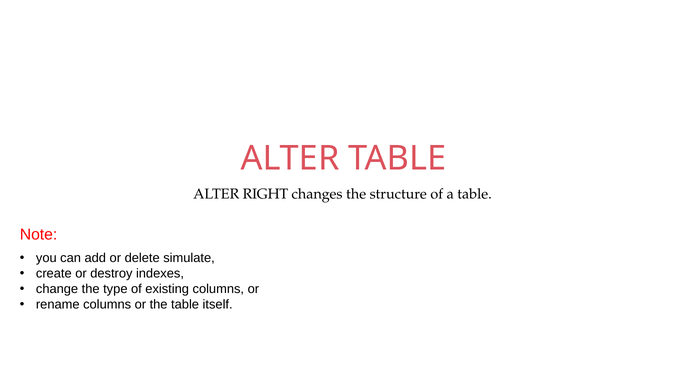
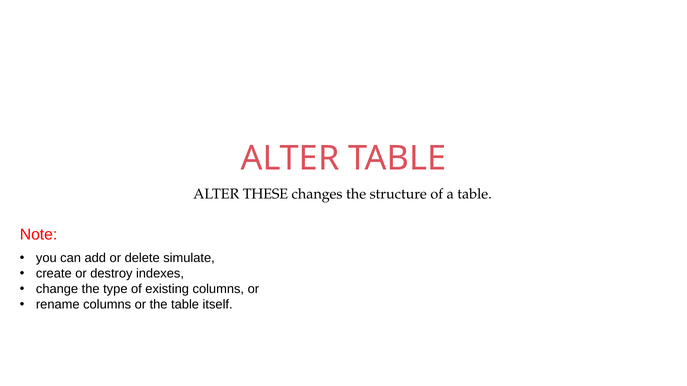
RIGHT: RIGHT -> THESE
